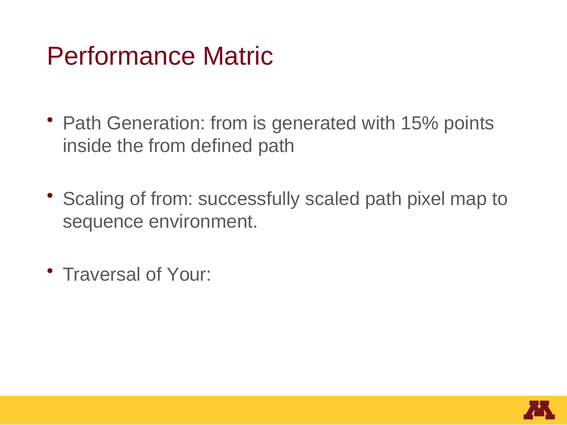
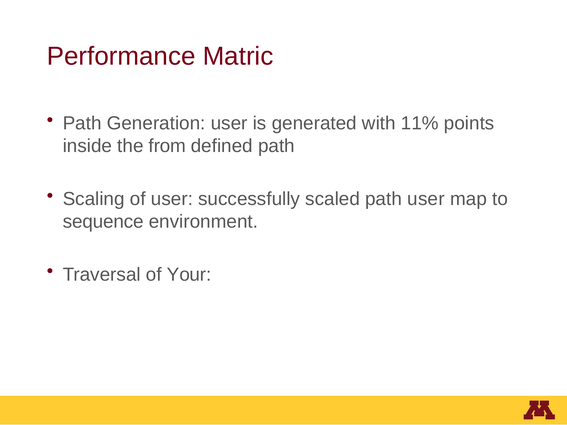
Generation from: from -> user
15%: 15% -> 11%
of from: from -> user
path pixel: pixel -> user
